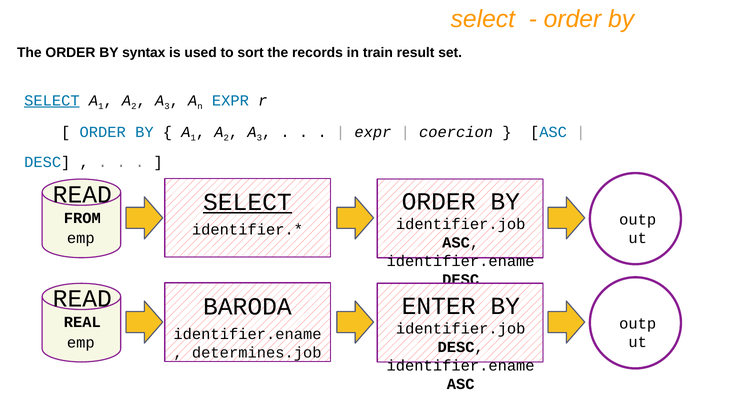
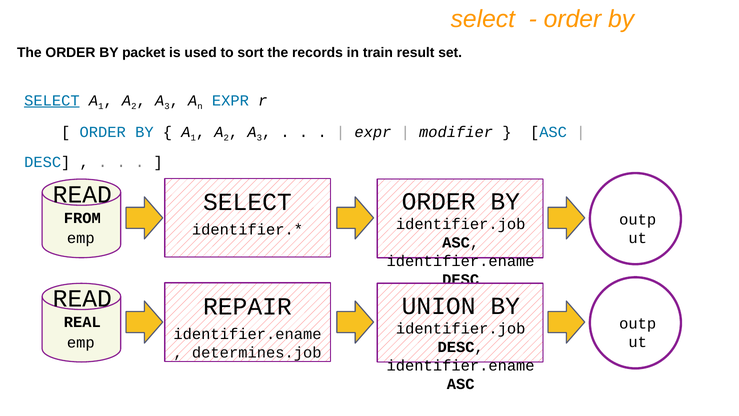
syntax: syntax -> packet
coercion: coercion -> modifier
SELECT at (247, 202) underline: present -> none
ENTER: ENTER -> UNION
BARODA: BARODA -> REPAIR
